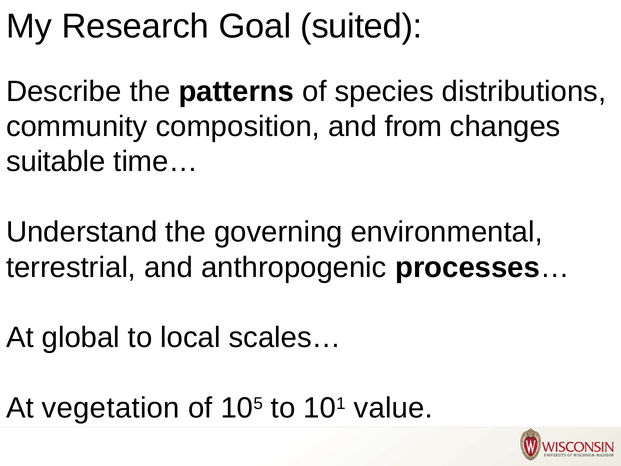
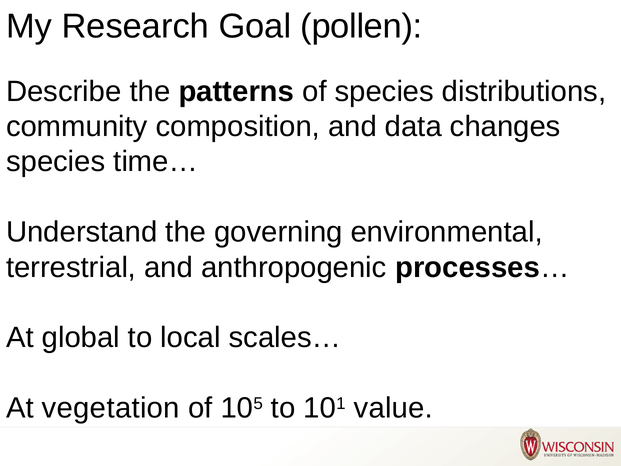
suited: suited -> pollen
from: from -> data
suitable at (56, 162): suitable -> species
